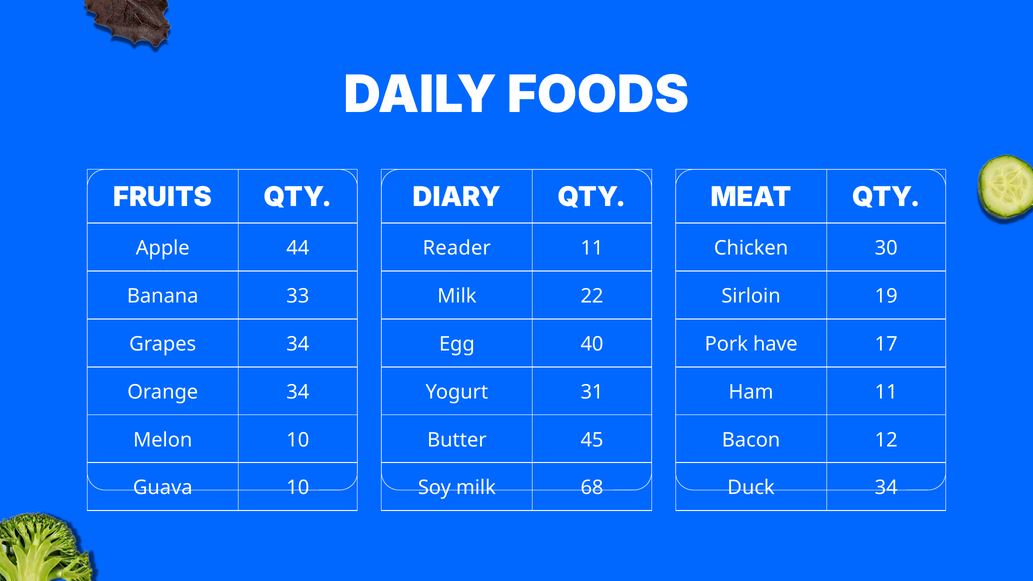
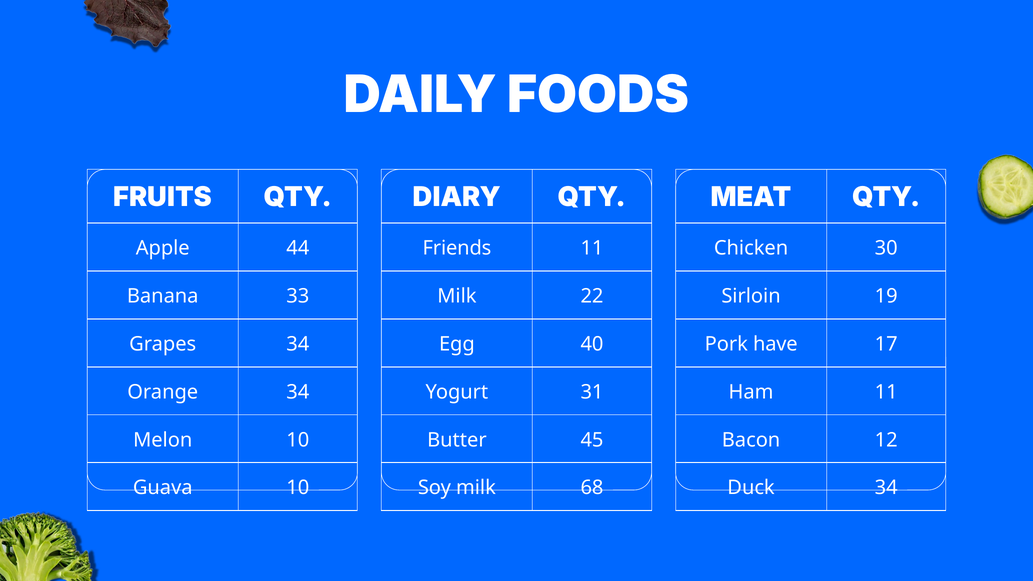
Reader: Reader -> Friends
